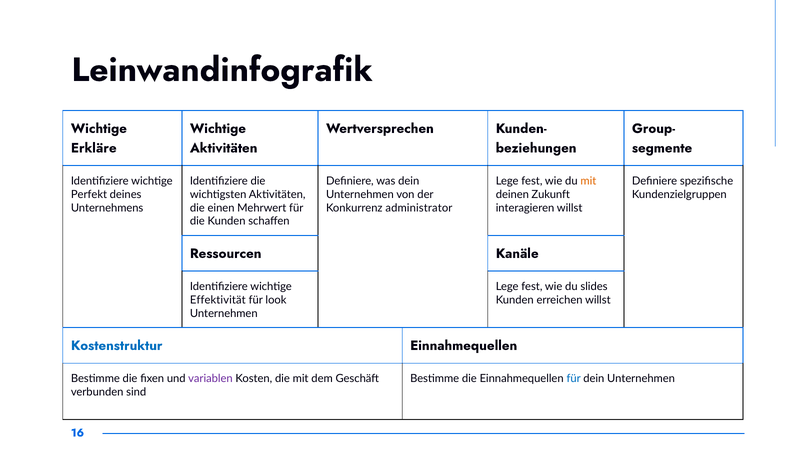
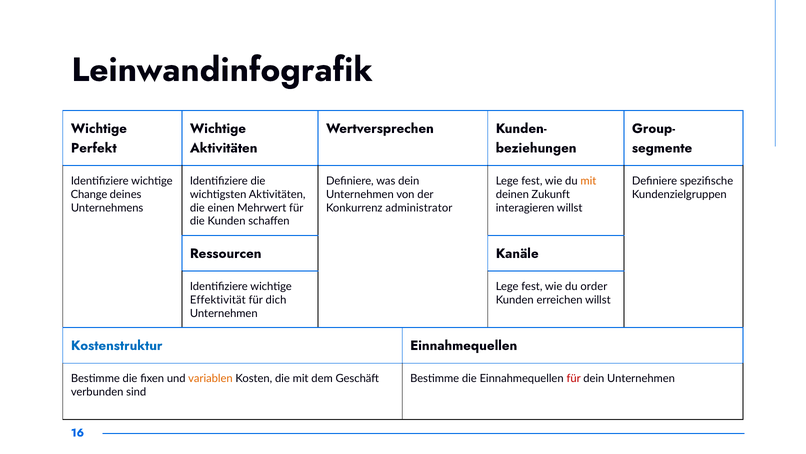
Erkläre: Erkläre -> Perfekt
Perfekt: Perfekt -> Change
slides: slides -> order
look: look -> dich
variablen colour: purple -> orange
für at (574, 378) colour: blue -> red
